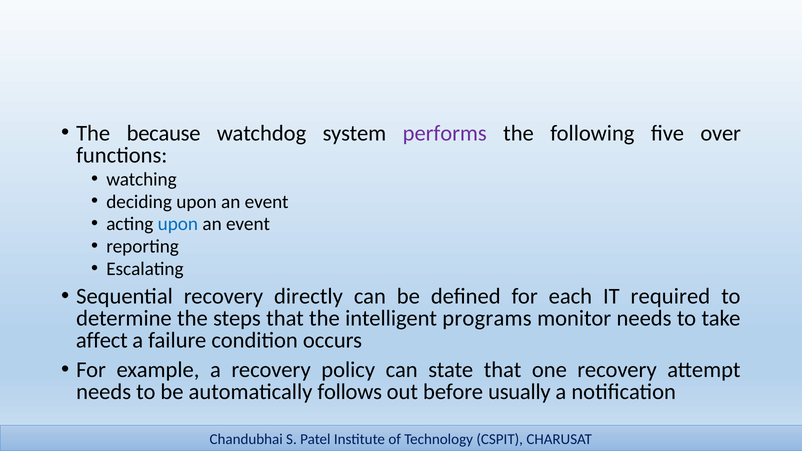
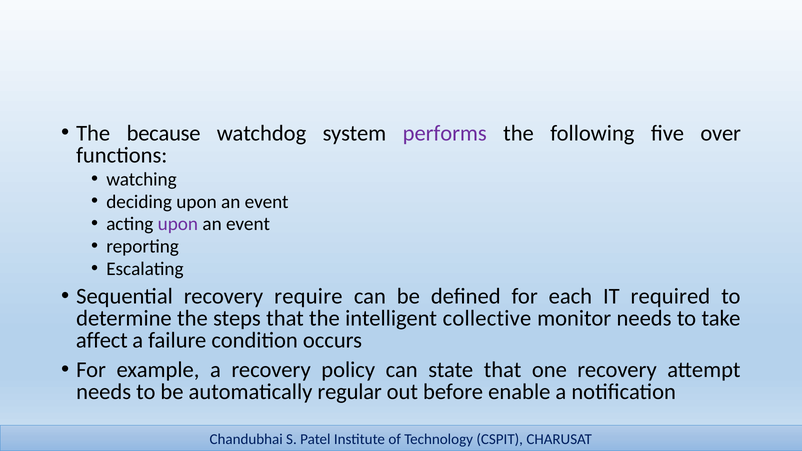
upon at (178, 224) colour: blue -> purple
directly: directly -> require
programs: programs -> collective
follows: follows -> regular
usually: usually -> enable
